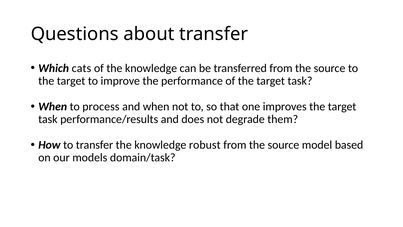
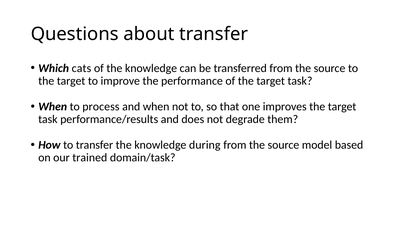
robust: robust -> during
models: models -> trained
